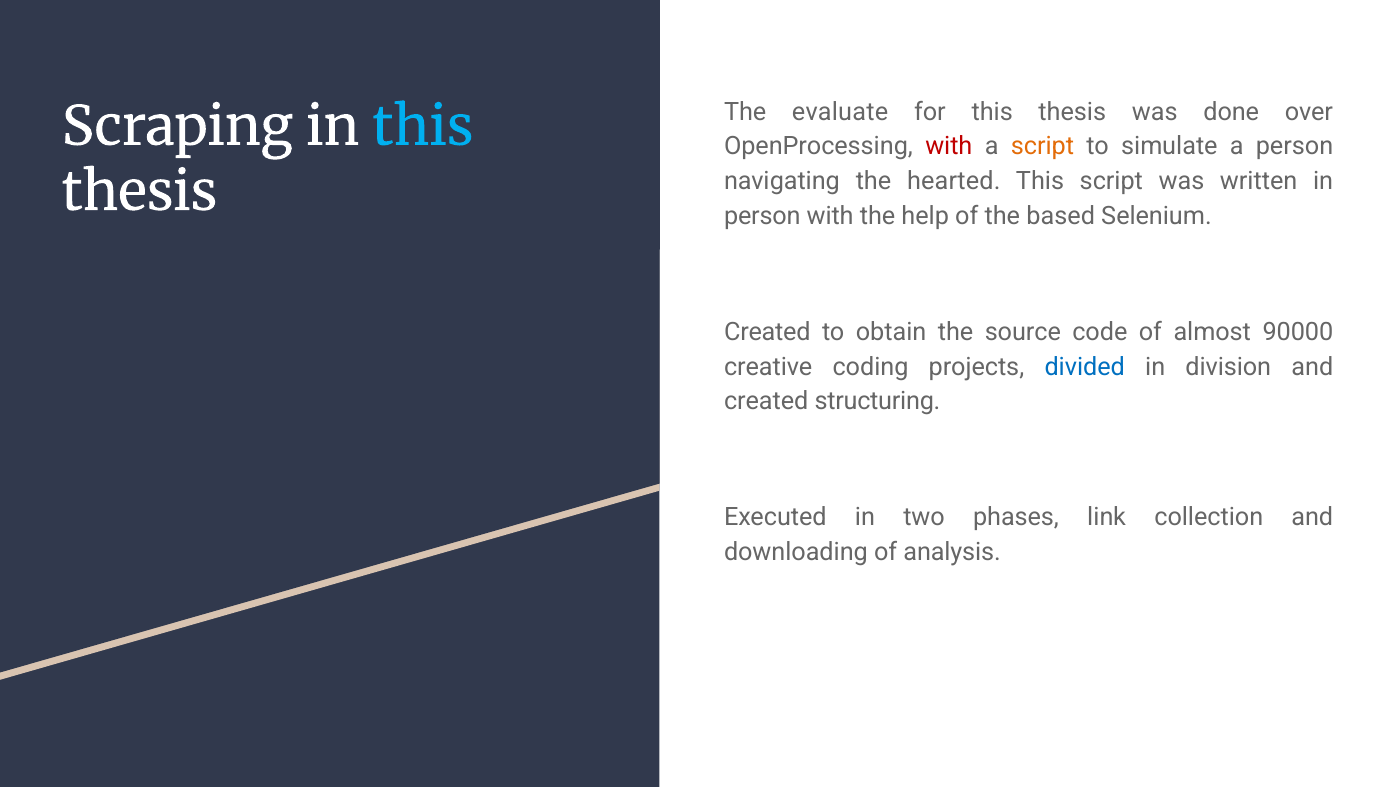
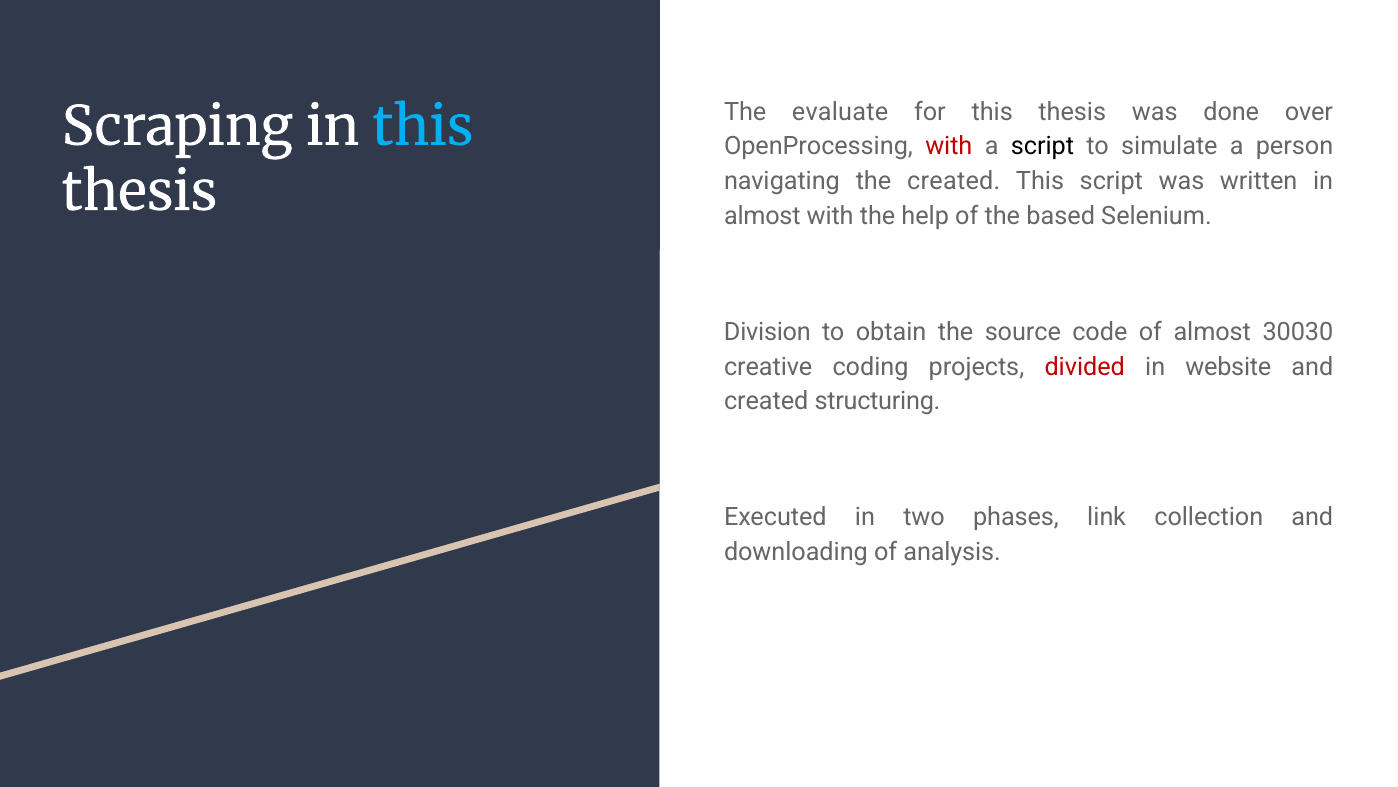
script at (1042, 147) colour: orange -> black
the hearted: hearted -> created
person at (762, 216): person -> almost
Created at (767, 332): Created -> Division
90000: 90000 -> 30030
divided colour: blue -> red
division: division -> website
